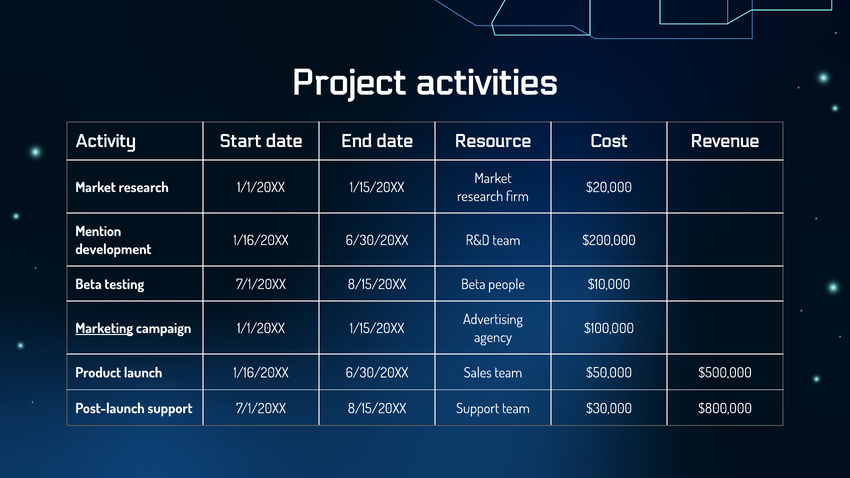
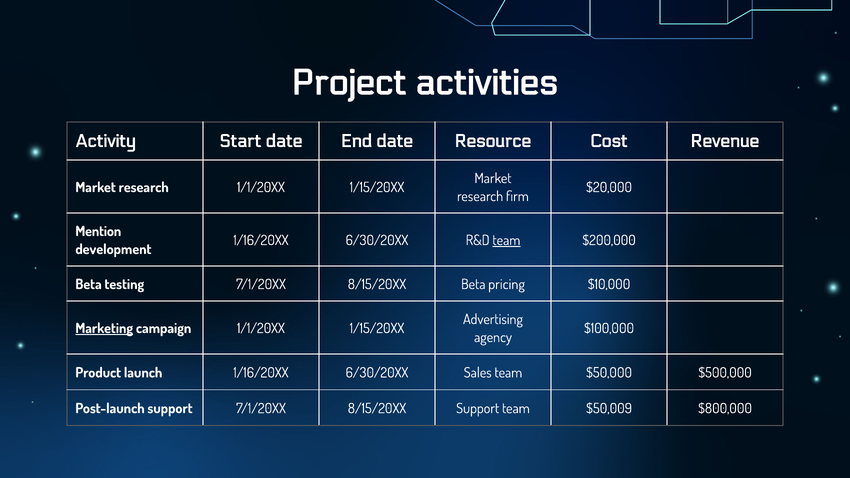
team at (506, 240) underline: none -> present
people: people -> pricing
$30,000: $30,000 -> $50,009
